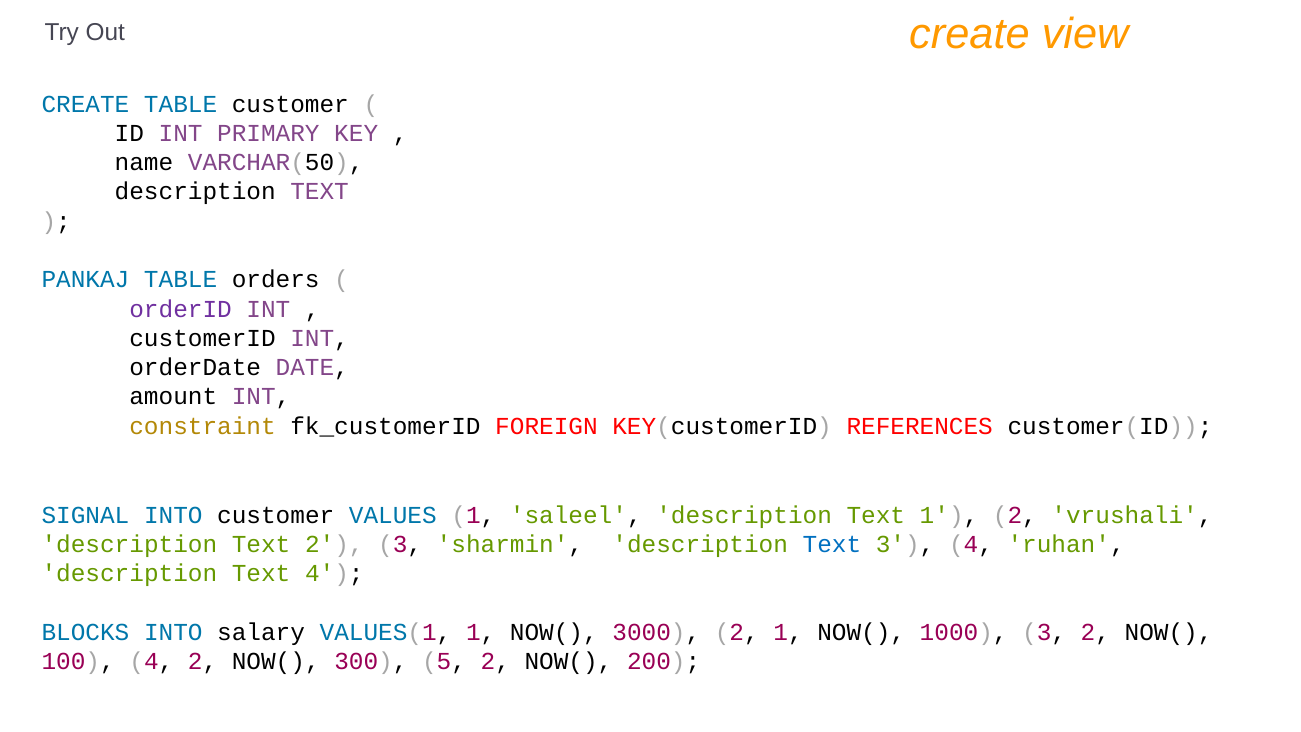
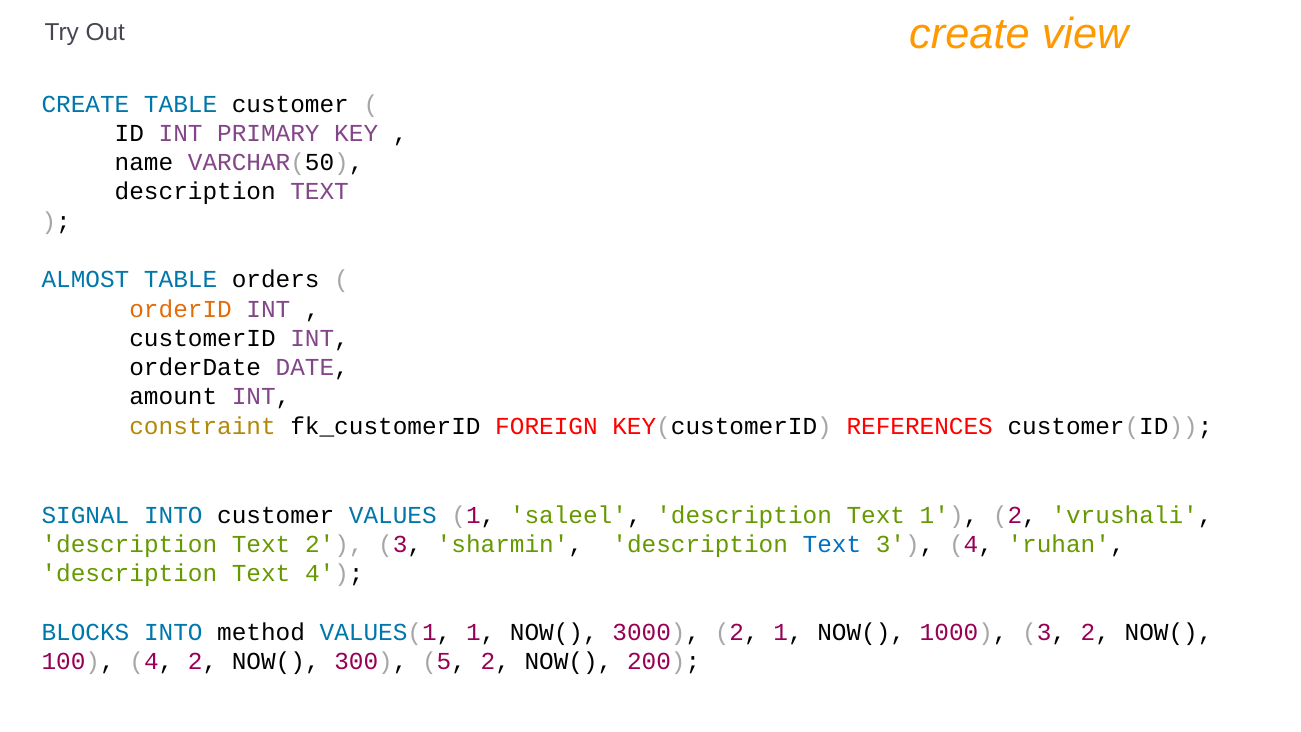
PANKAJ: PANKAJ -> ALMOST
orderID colour: purple -> orange
salary: salary -> method
